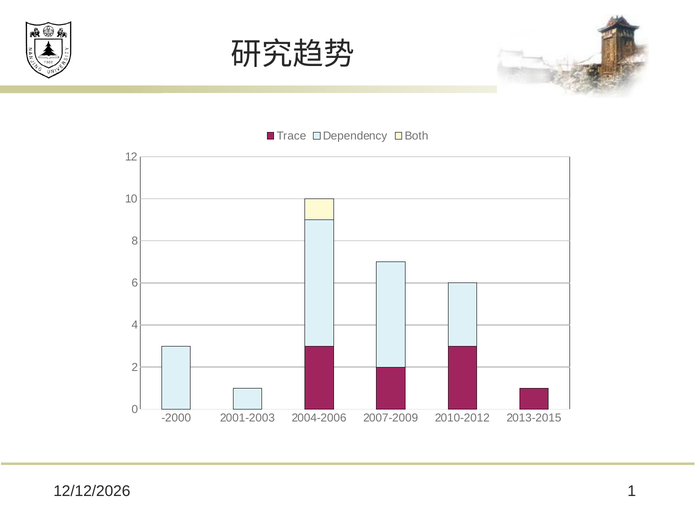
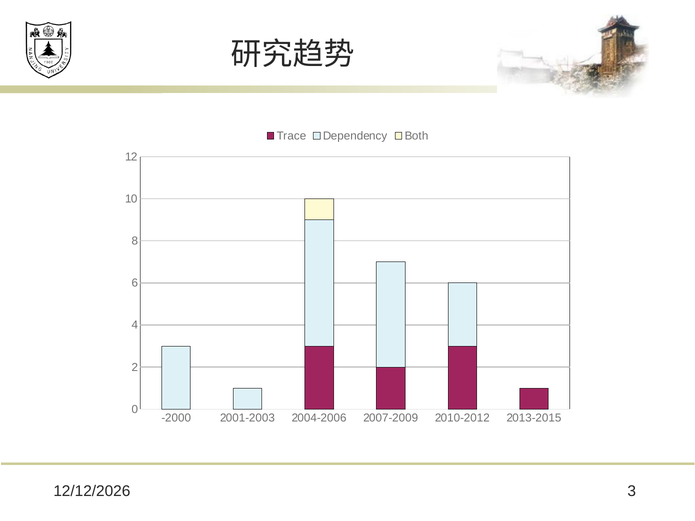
1: 1 -> 3
